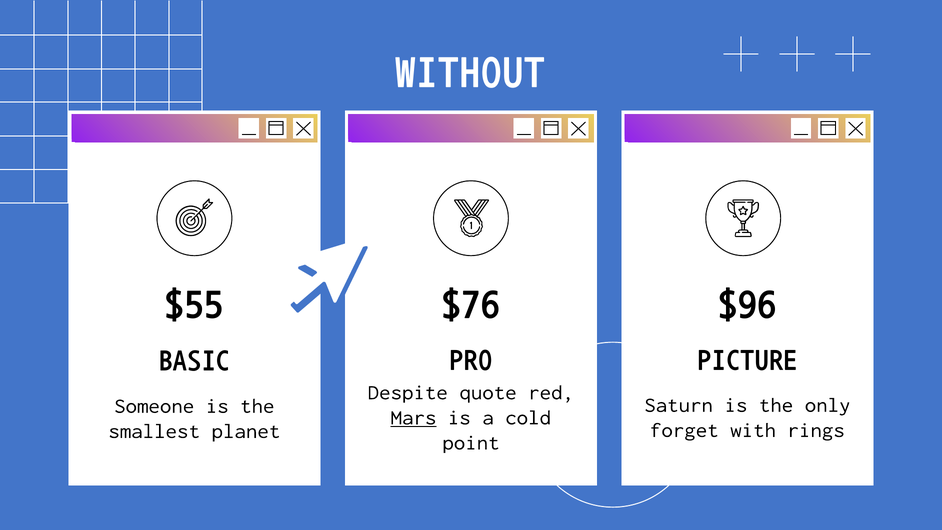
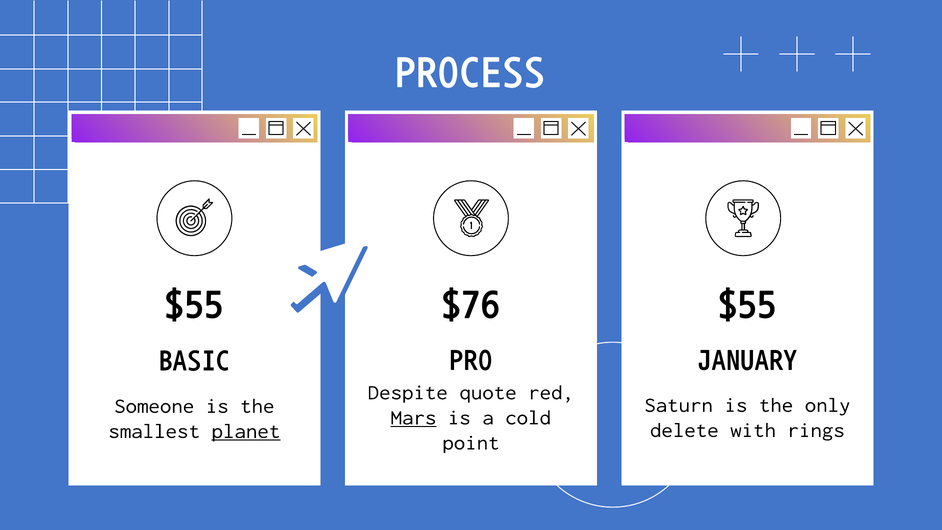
WITHOUT: WITHOUT -> PROCESS
$96 at (747, 303): $96 -> $55
PICTURE: PICTURE -> JANUARY
forget: forget -> delete
planet underline: none -> present
